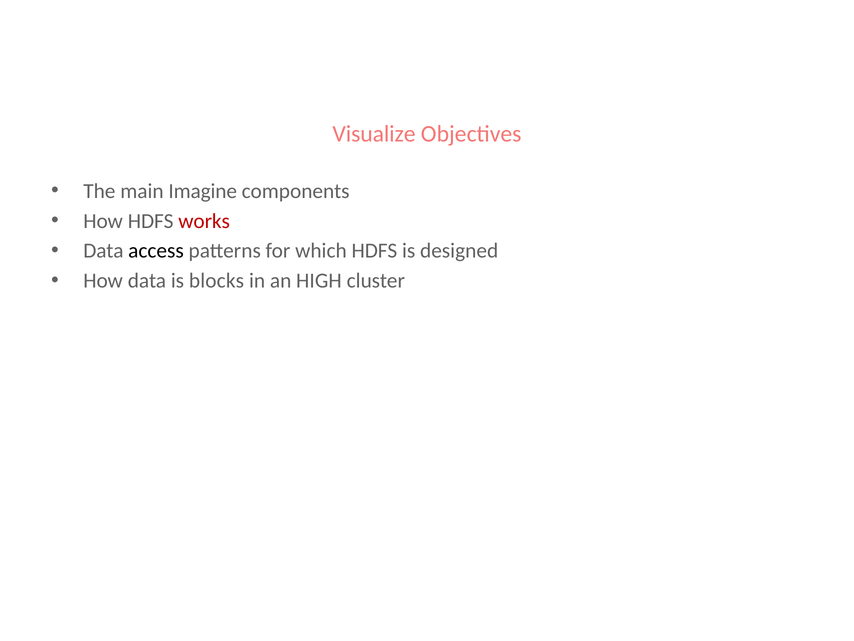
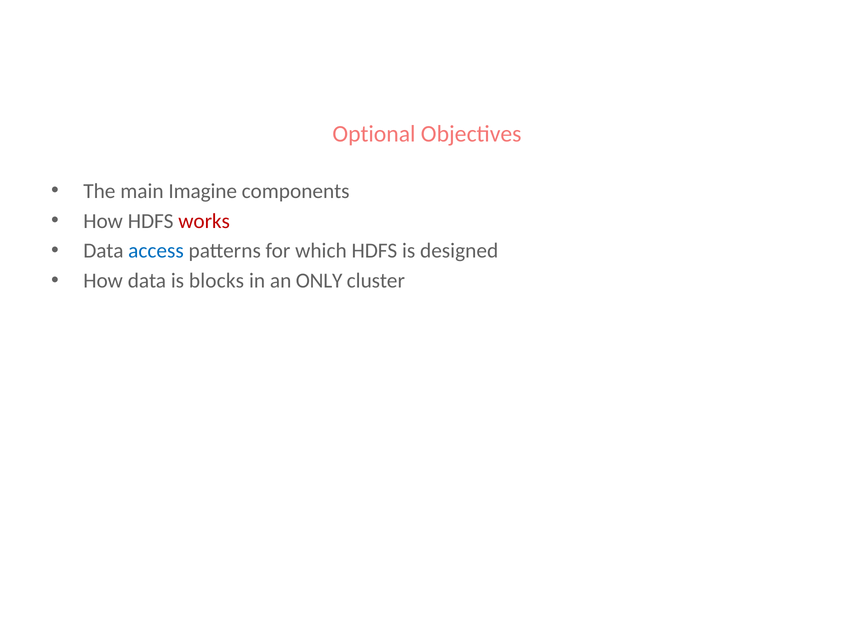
Visualize: Visualize -> Optional
access colour: black -> blue
HIGH: HIGH -> ONLY
